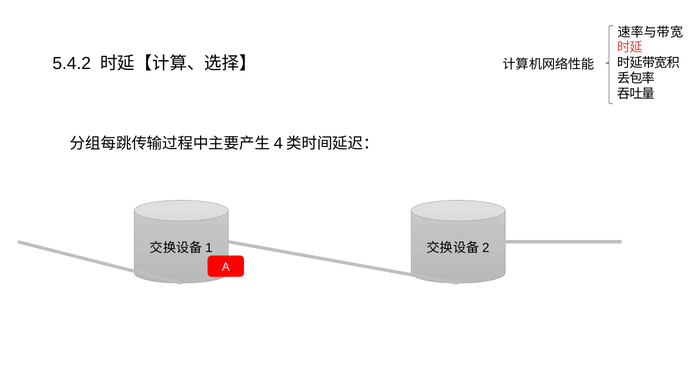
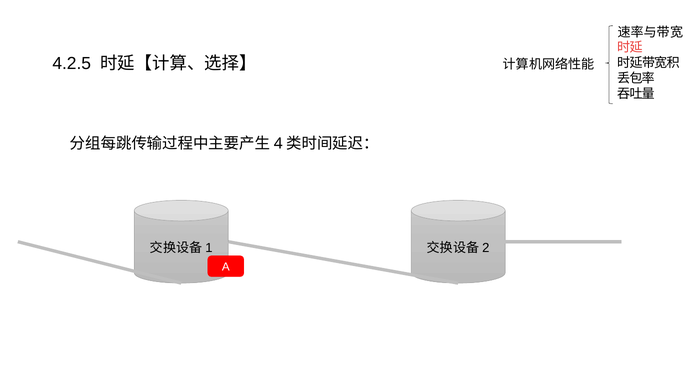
5.4.2: 5.4.2 -> 4.2.5
